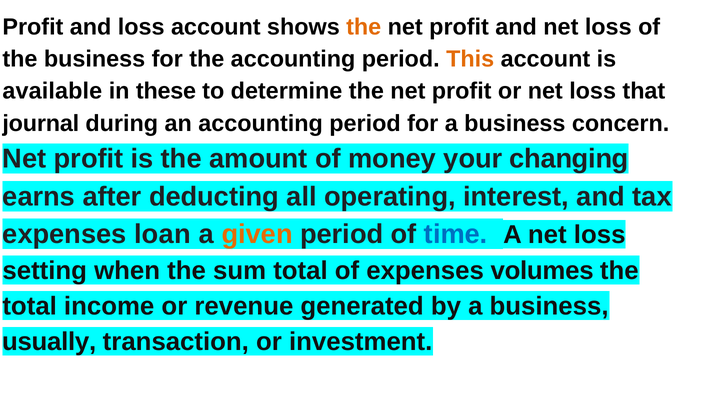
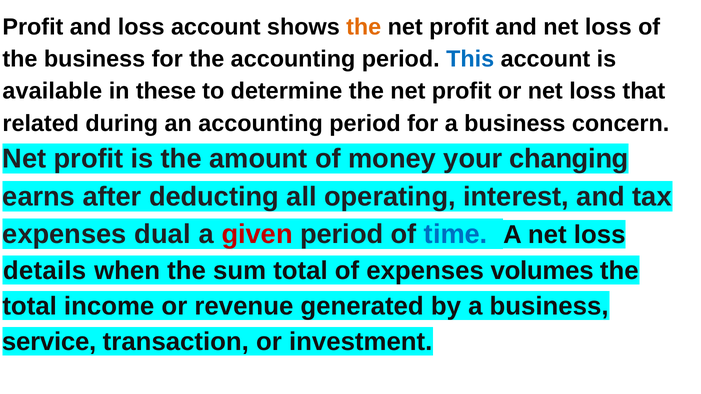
This colour: orange -> blue
journal: journal -> related
loan: loan -> dual
given colour: orange -> red
setting: setting -> details
usually: usually -> service
